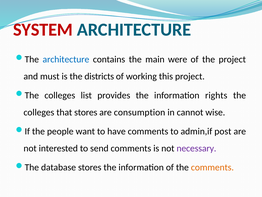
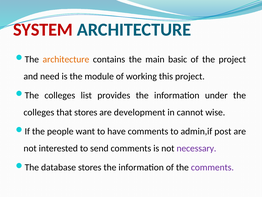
architecture at (66, 59) colour: blue -> orange
were: were -> basic
must: must -> need
districts: districts -> module
rights: rights -> under
consumption: consumption -> development
comments at (212, 167) colour: orange -> purple
